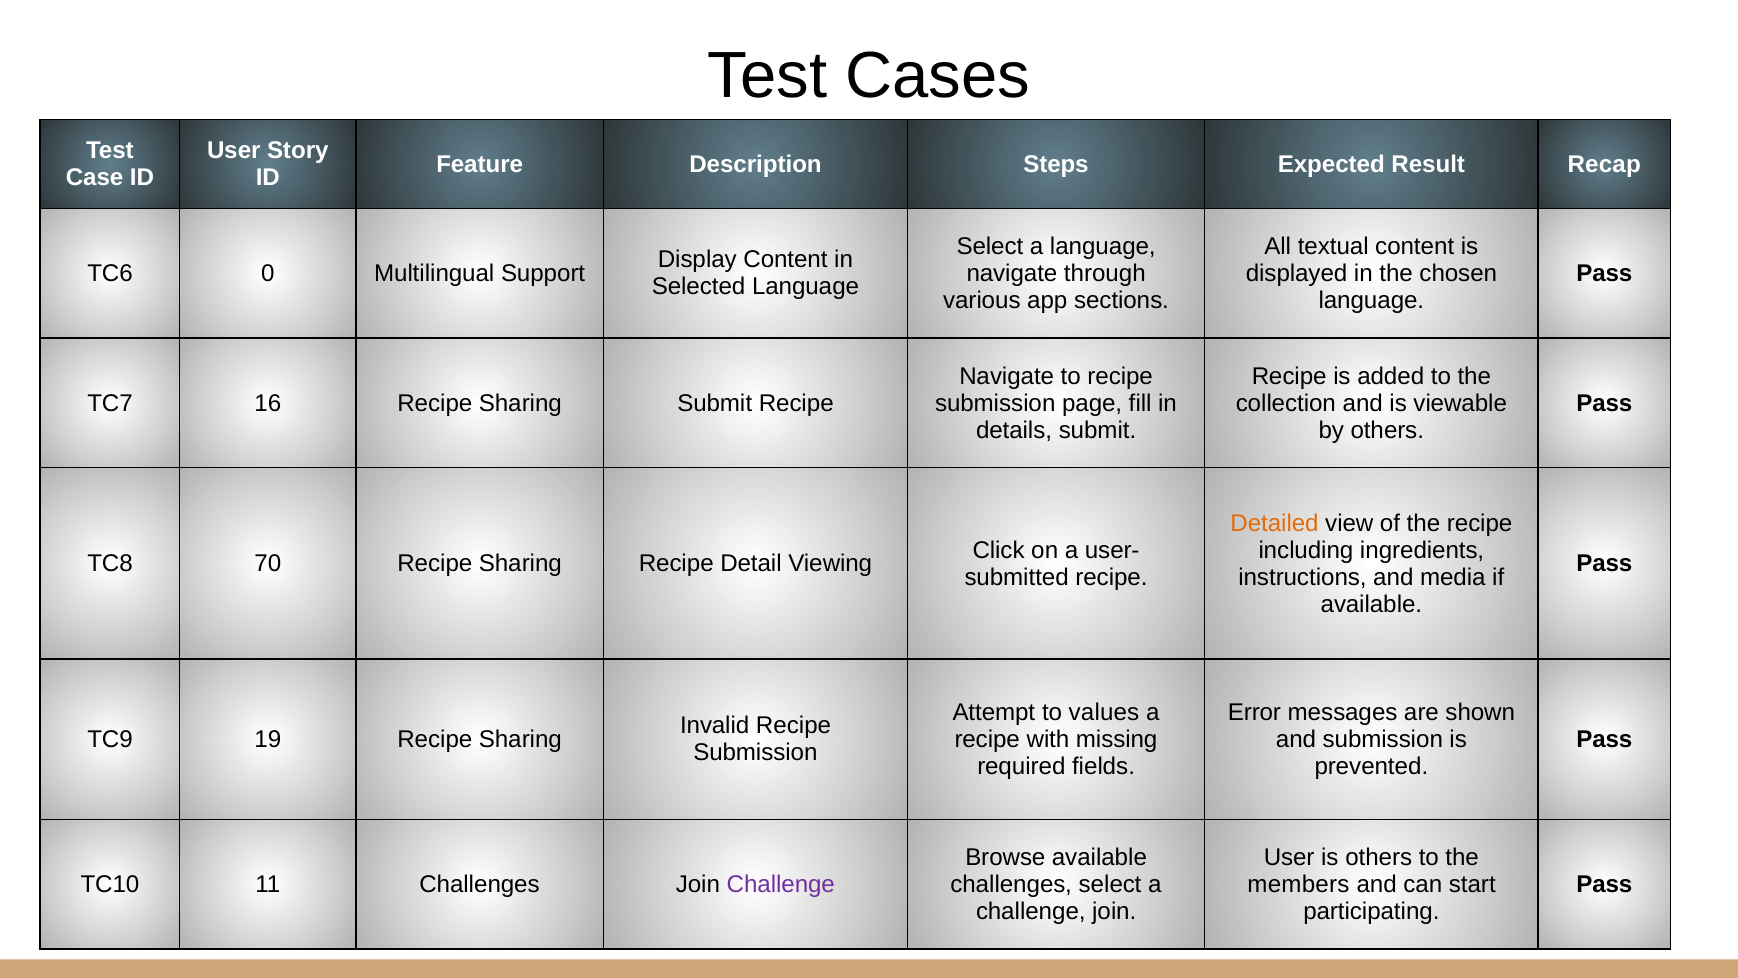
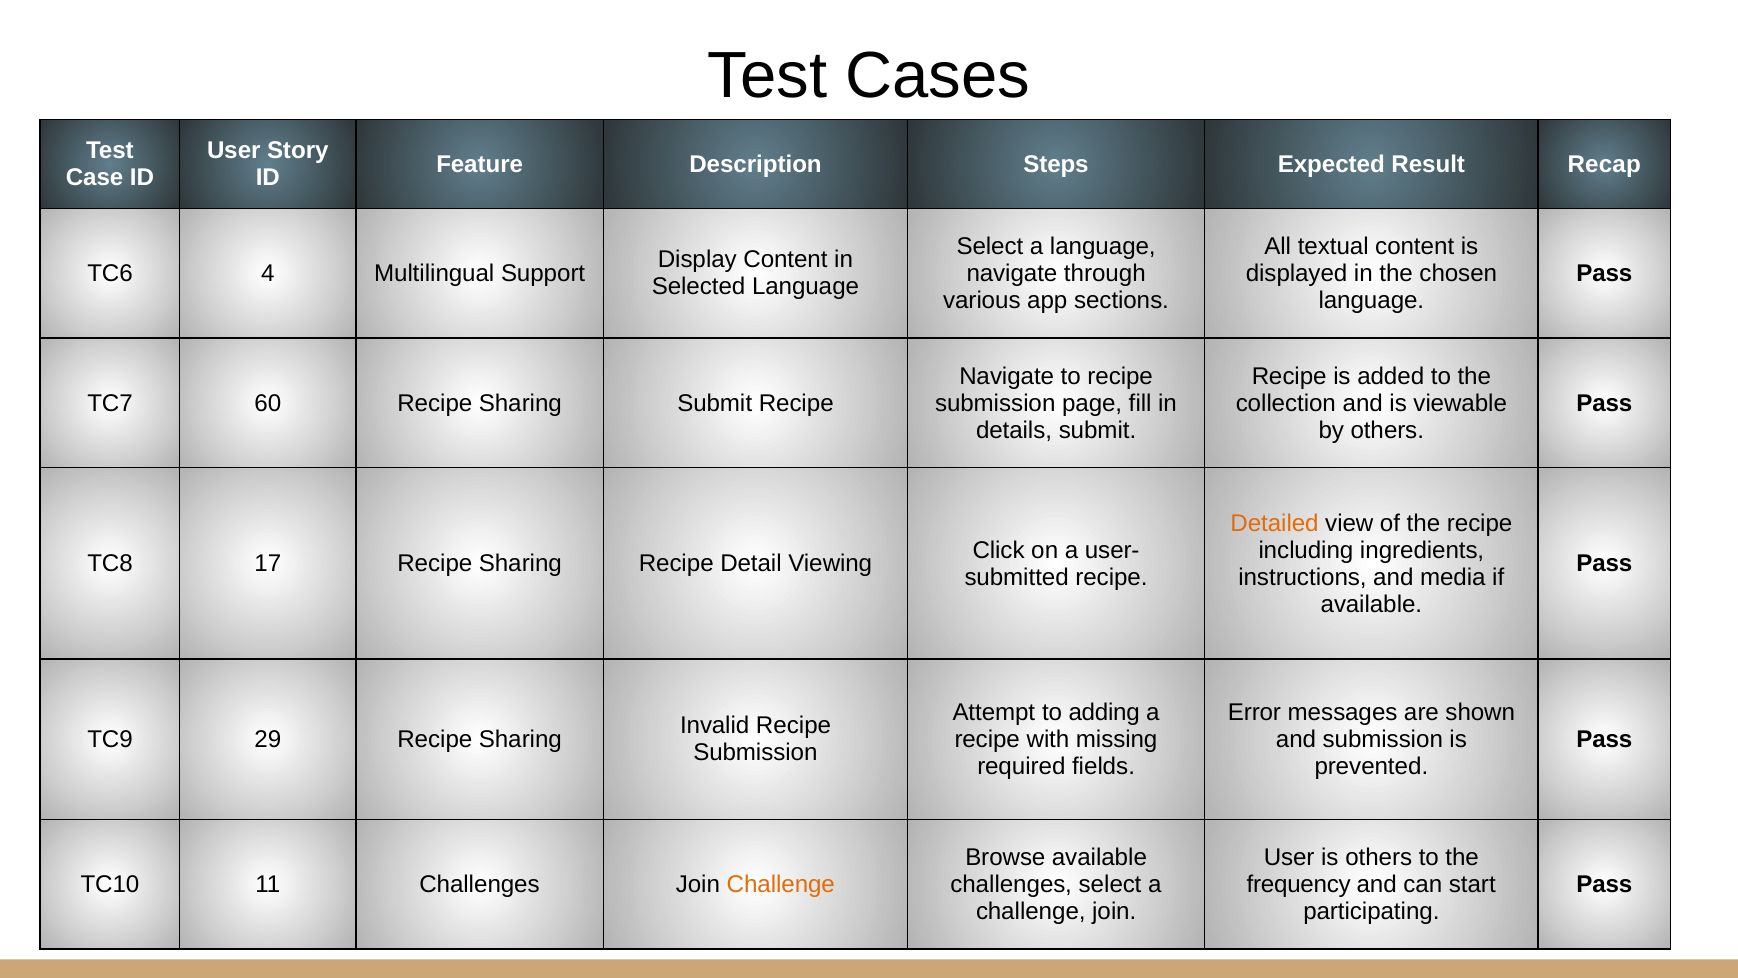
0: 0 -> 4
16: 16 -> 60
70: 70 -> 17
values: values -> adding
19: 19 -> 29
Challenge at (781, 884) colour: purple -> orange
members: members -> frequency
